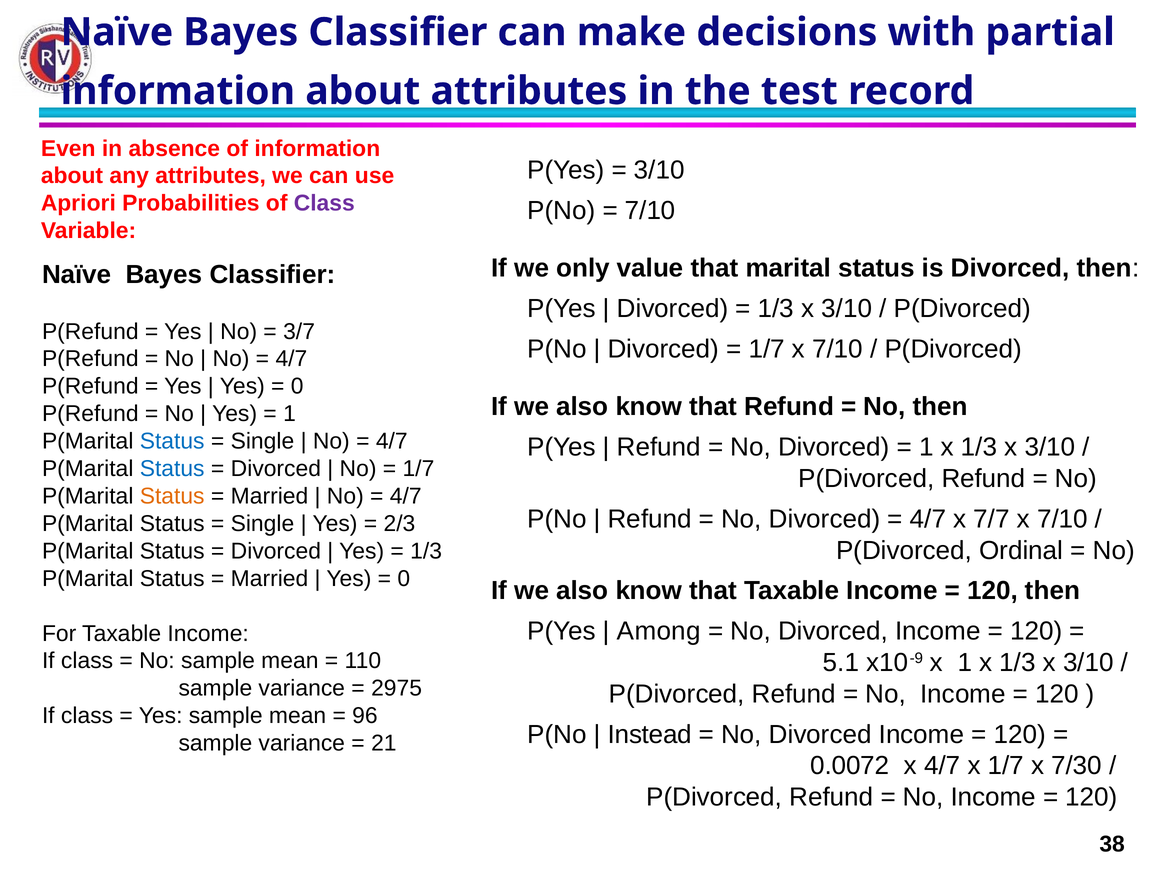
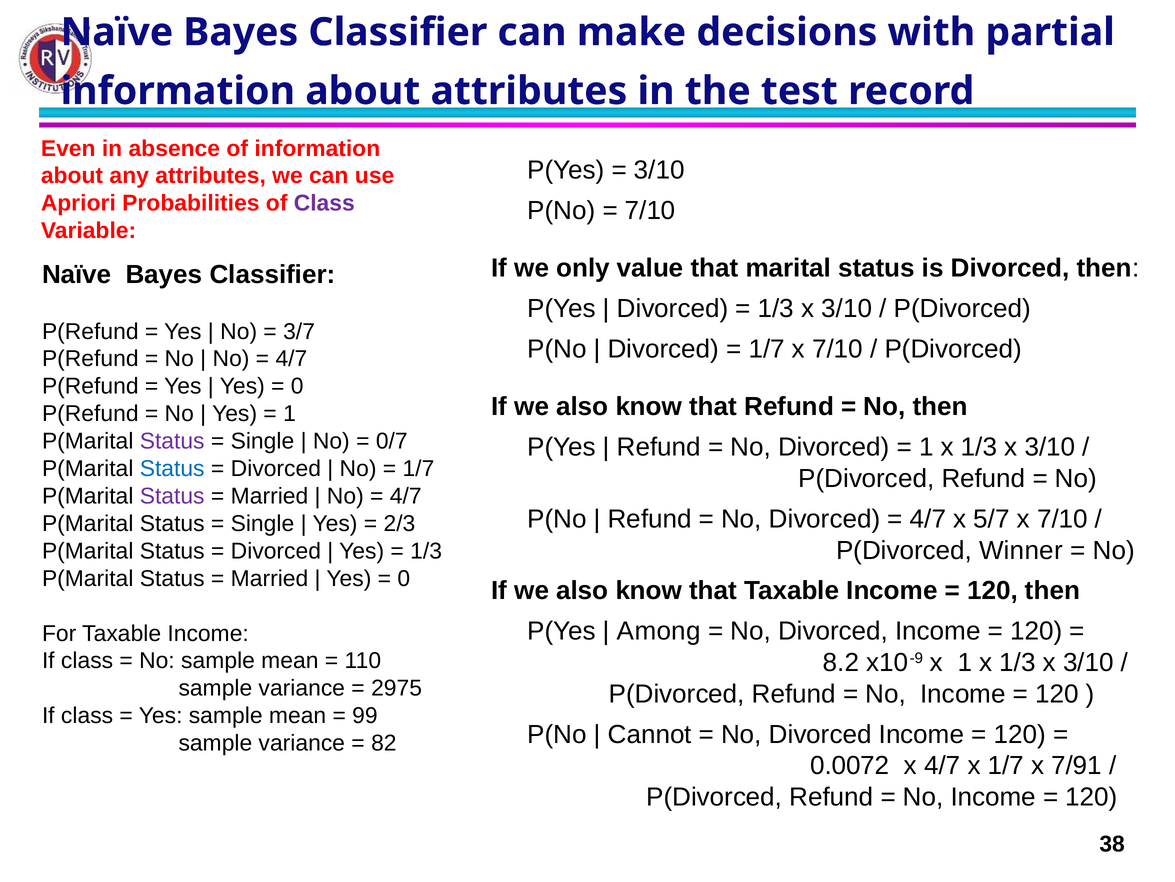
Status at (172, 441) colour: blue -> purple
4/7 at (392, 441): 4/7 -> 0/7
Status at (172, 496) colour: orange -> purple
7/7: 7/7 -> 5/7
Ordinal: Ordinal -> Winner
5.1: 5.1 -> 8.2
96: 96 -> 99
Instead: Instead -> Cannot
21: 21 -> 82
7/30: 7/30 -> 7/91
